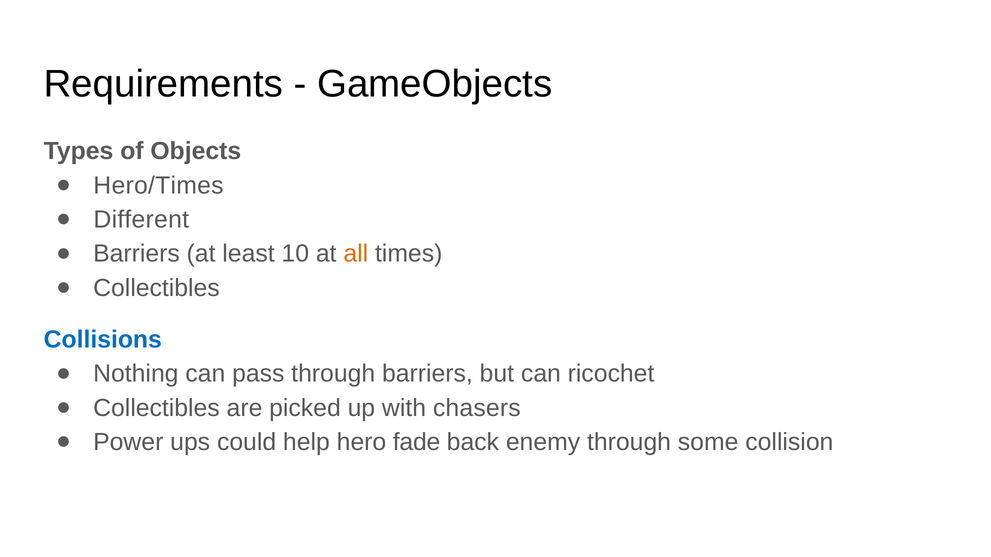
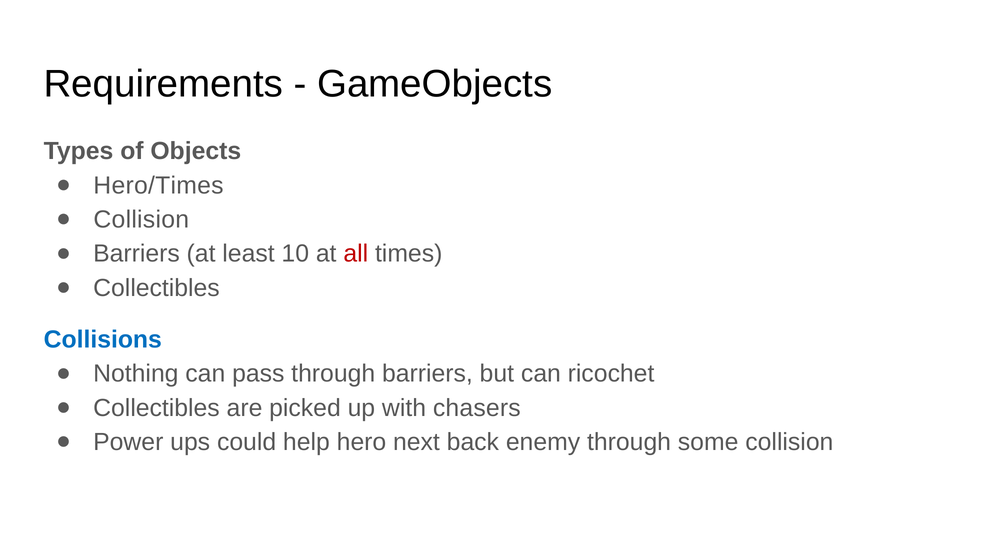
Different at (141, 220): Different -> Collision
all colour: orange -> red
fade: fade -> next
